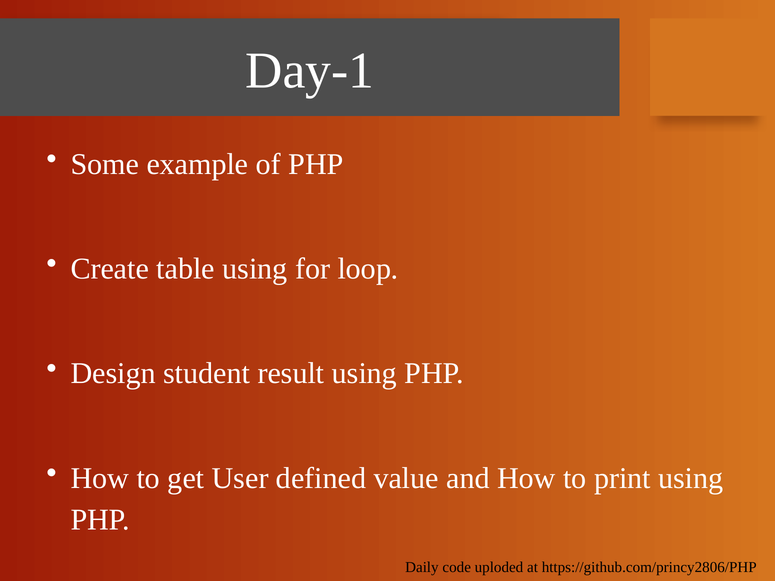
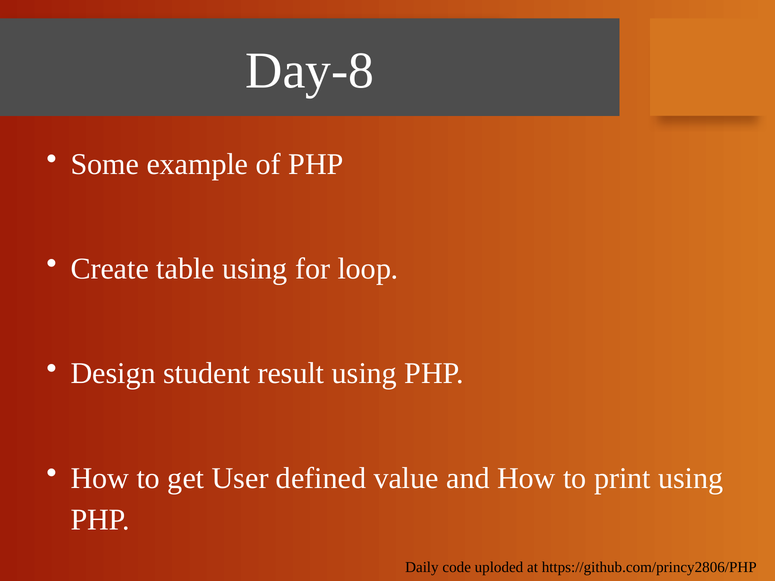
Day-1: Day-1 -> Day-8
